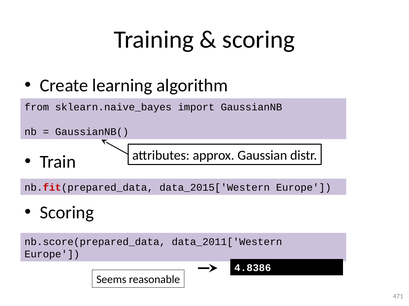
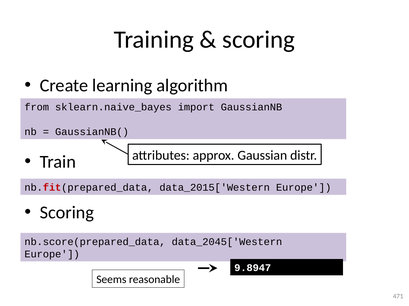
data_2011['Western: data_2011['Western -> data_2045['Western
4.8386: 4.8386 -> 9.8947
